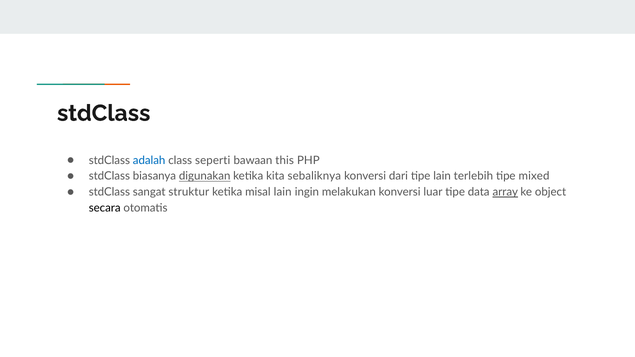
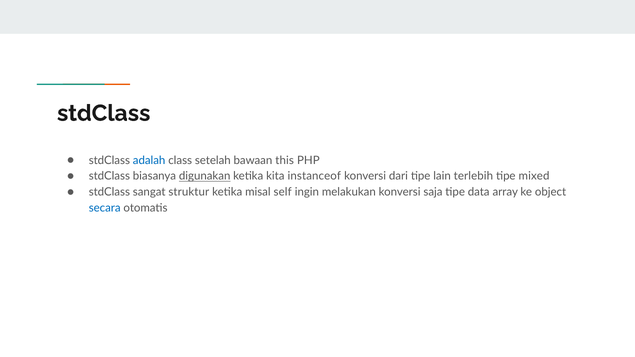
seperti: seperti -> setelah
sebaliknya: sebaliknya -> instanceof
misal lain: lain -> self
luar: luar -> saja
array underline: present -> none
secara colour: black -> blue
